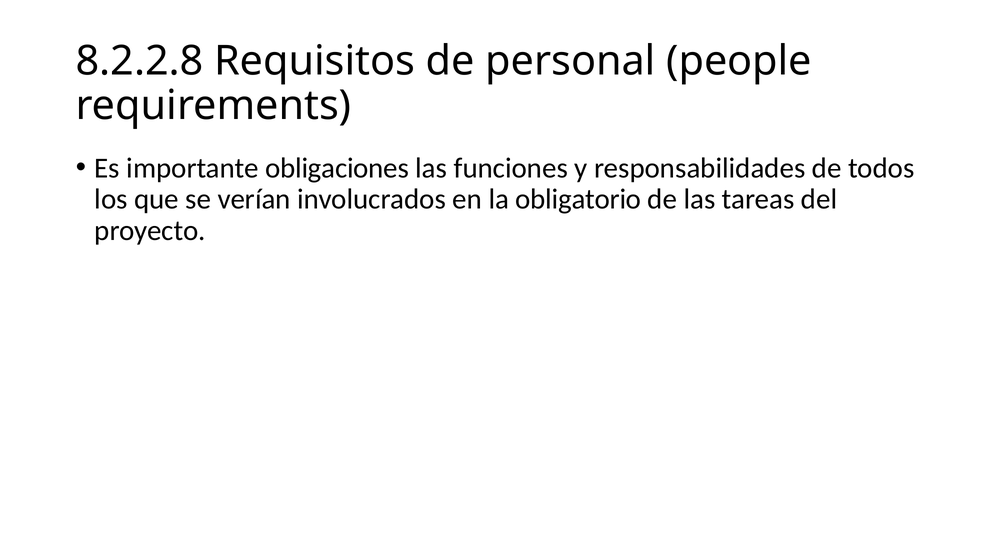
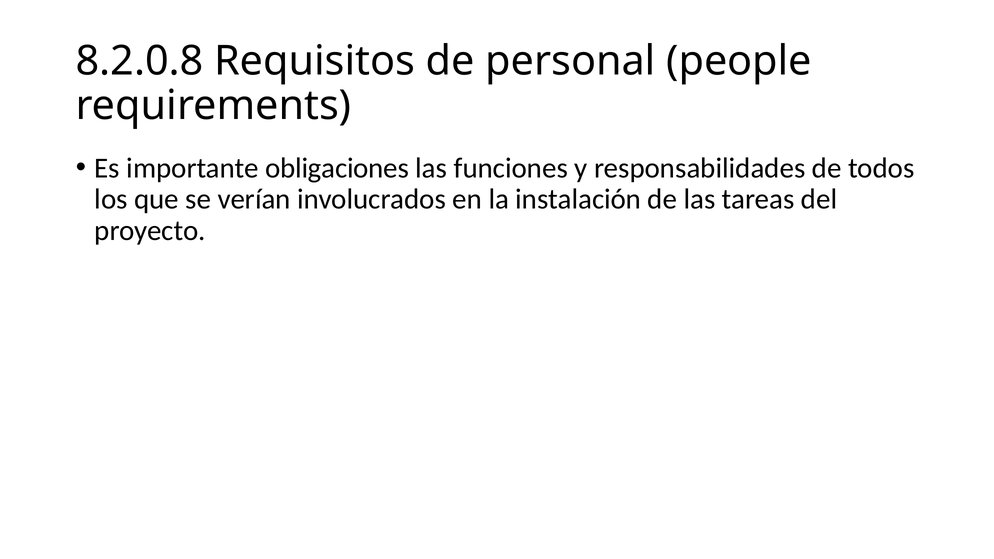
8.2.2.8: 8.2.2.8 -> 8.2.0.8
obligatorio: obligatorio -> instalación
